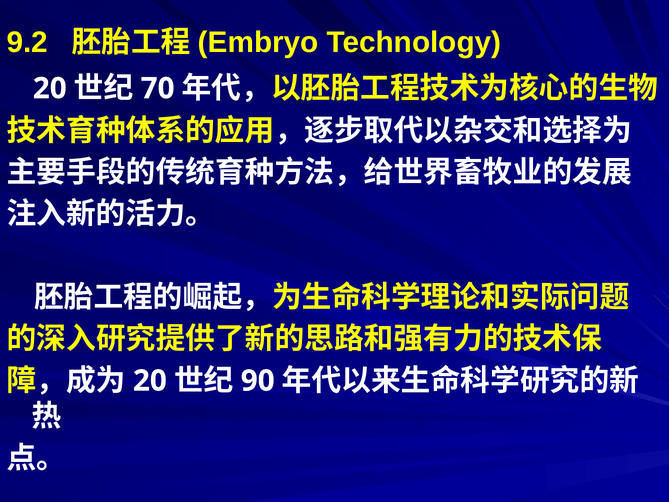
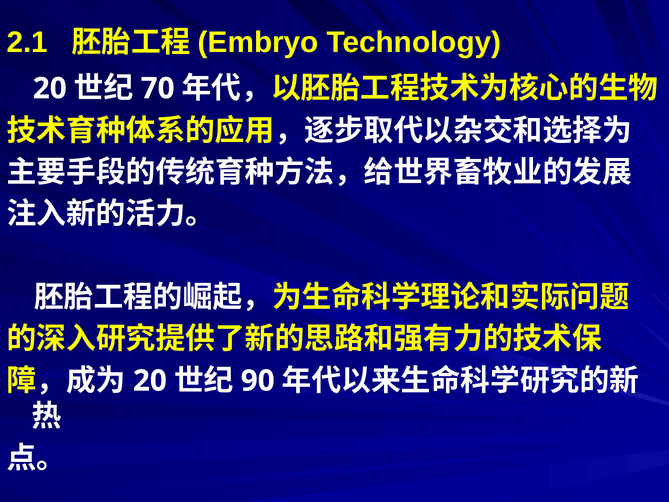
9.2: 9.2 -> 2.1
